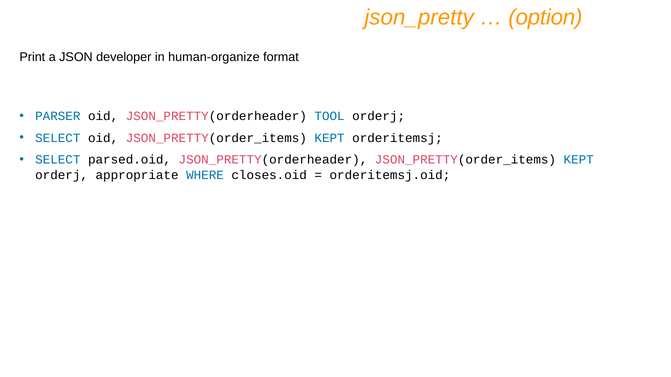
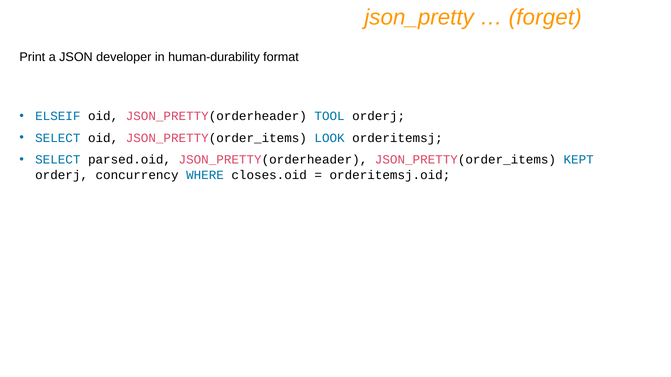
option: option -> forget
human-organize: human-organize -> human-durability
PARSER: PARSER -> ELSEIF
oid JSON_PRETTY(order_items KEPT: KEPT -> LOOK
appropriate: appropriate -> concurrency
